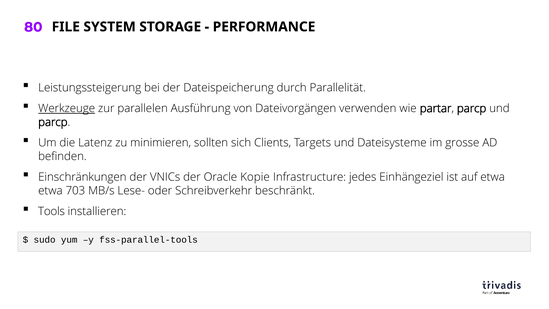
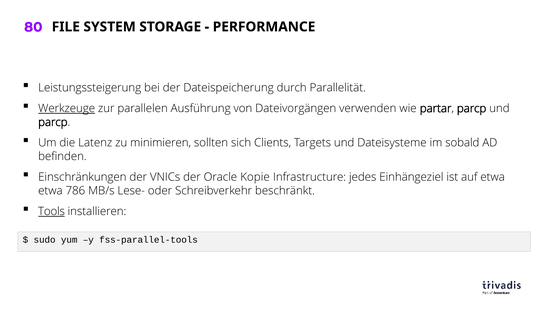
grosse: grosse -> sobald
703: 703 -> 786
Tools underline: none -> present
